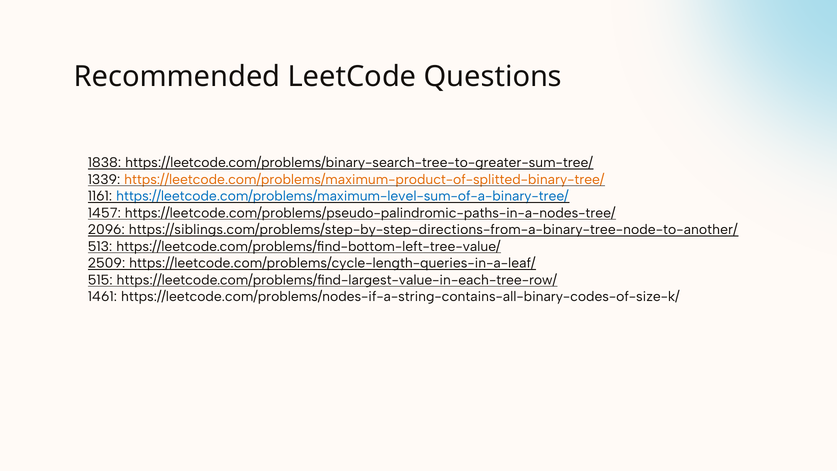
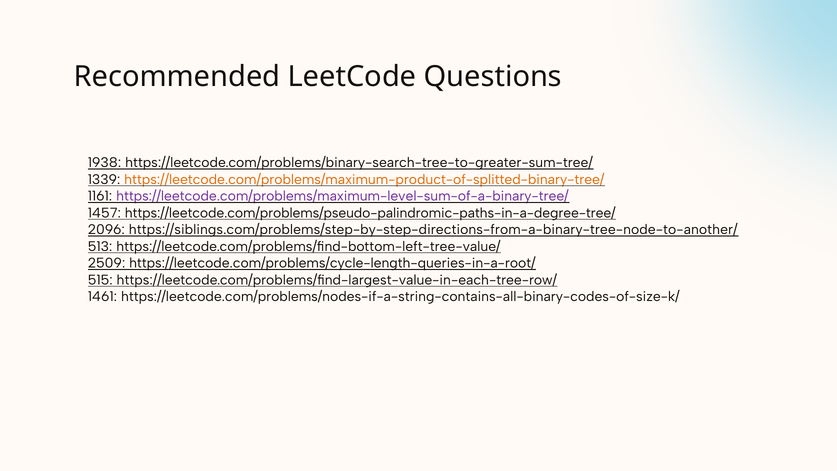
1838: 1838 -> 1938
https://leetcode.com/problems/maximum-level-sum-of-a-binary-tree/ colour: blue -> purple
https://leetcode.com/problems/pseudo-palindromic-paths-in-a-nodes-tree/: https://leetcode.com/problems/pseudo-palindromic-paths-in-a-nodes-tree/ -> https://leetcode.com/problems/pseudo-palindromic-paths-in-a-degree-tree/
https://leetcode.com/problems/cycle-length-queries-in-a-leaf/: https://leetcode.com/problems/cycle-length-queries-in-a-leaf/ -> https://leetcode.com/problems/cycle-length-queries-in-a-root/
